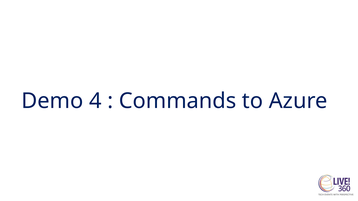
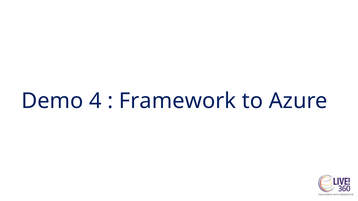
Commands: Commands -> Framework
